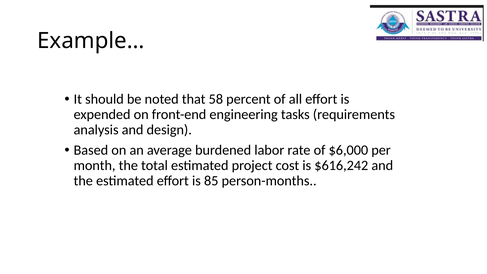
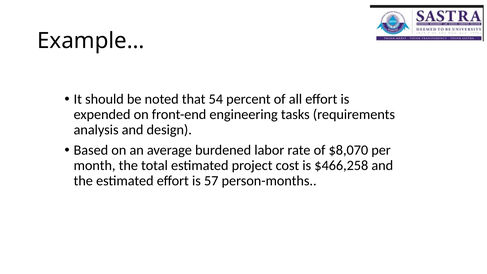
58: 58 -> 54
$6,000: $6,000 -> $8,070
$616,242: $616,242 -> $466,258
85: 85 -> 57
